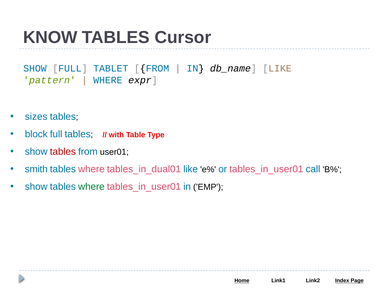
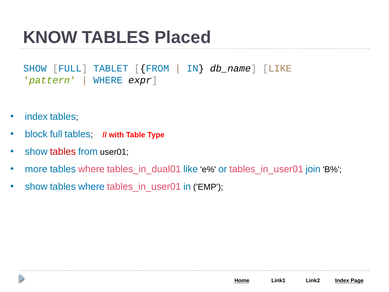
Cursor: Cursor -> Placed
sizes at (36, 116): sizes -> index
smith: smith -> more
call: call -> join
where at (91, 186) colour: green -> blue
